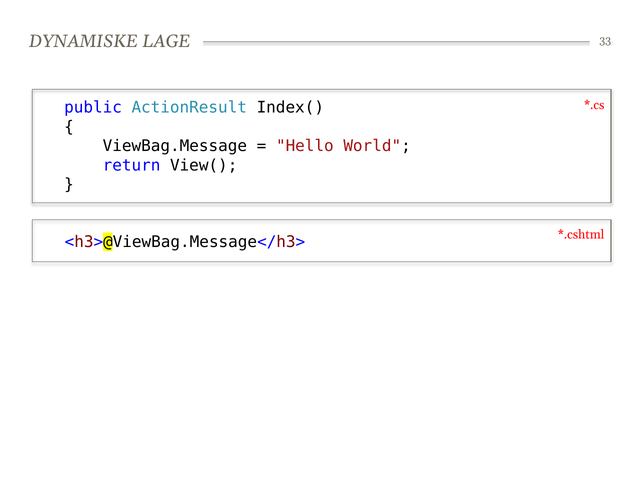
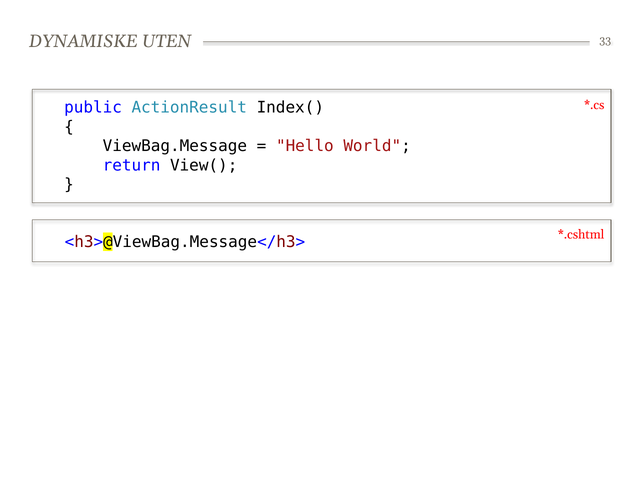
LAGE: LAGE -> UTEN
